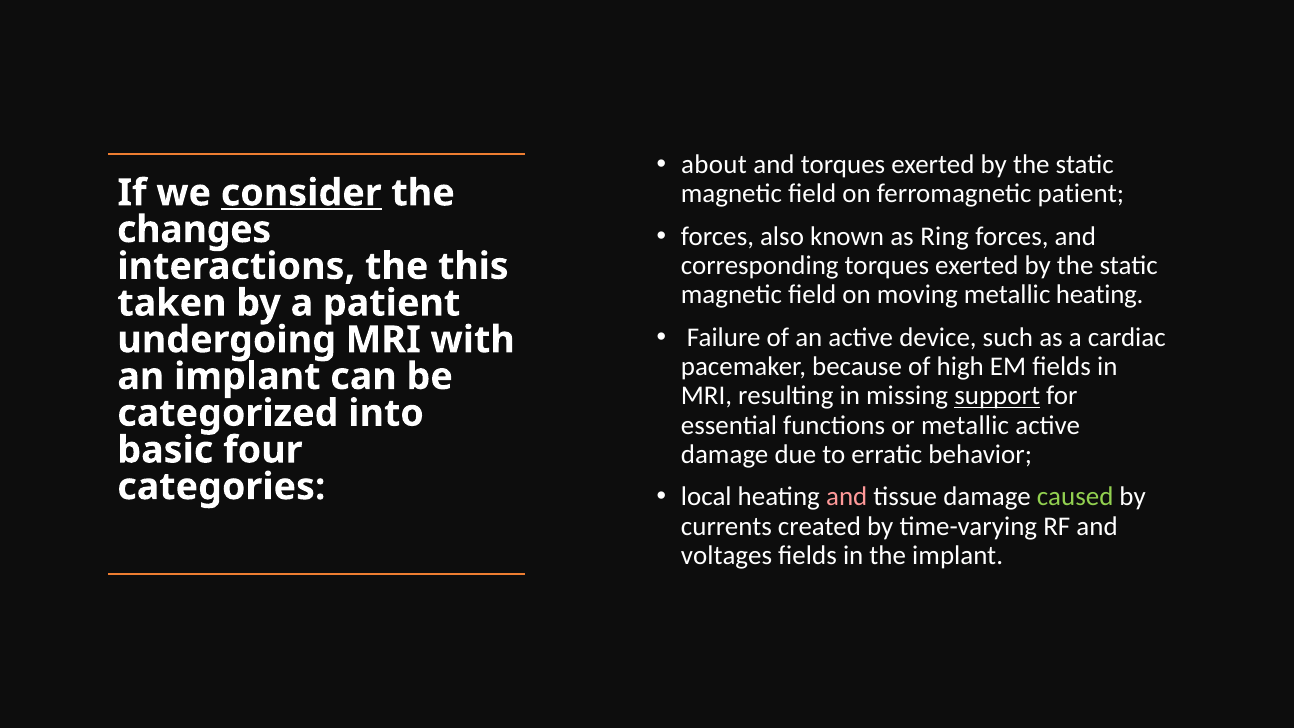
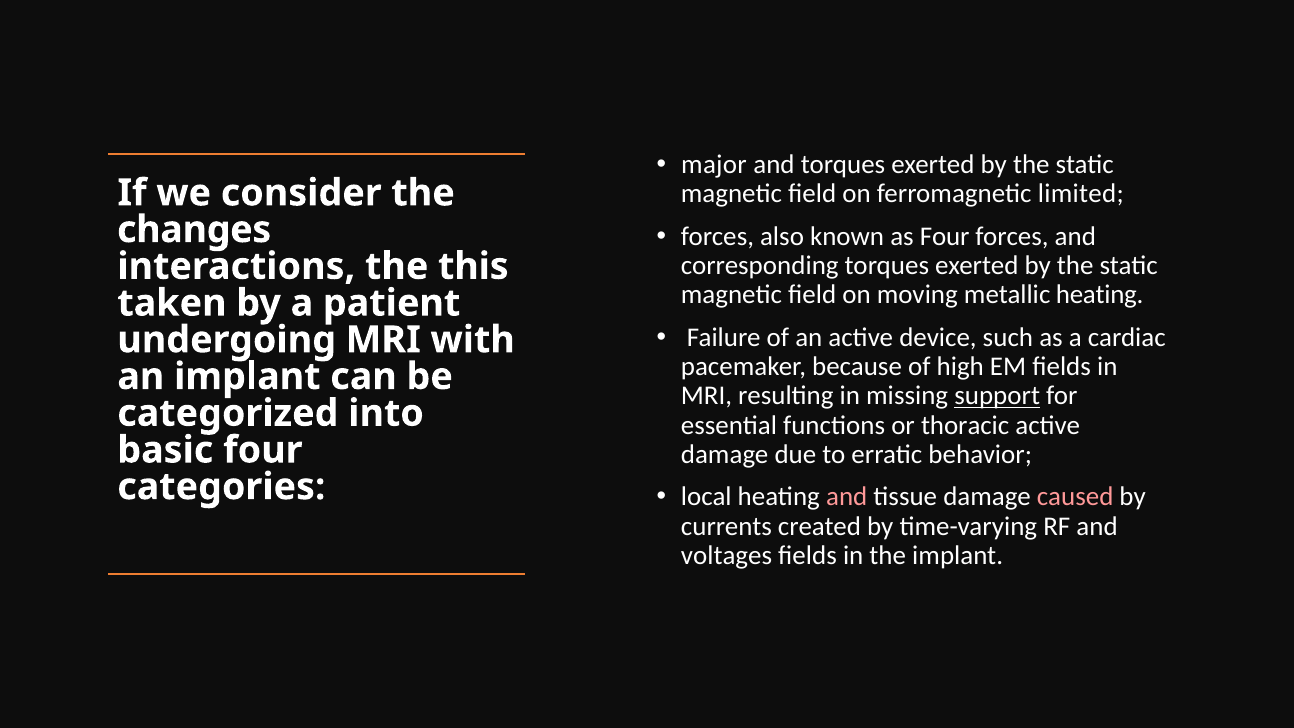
about: about -> major
ferromagnetic patient: patient -> limited
consider underline: present -> none
as Ring: Ring -> Four
or metallic: metallic -> thoracic
caused colour: light green -> pink
